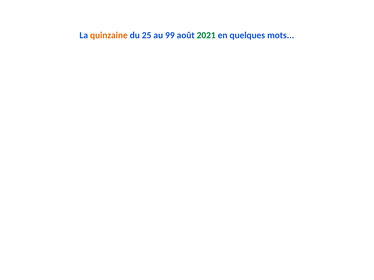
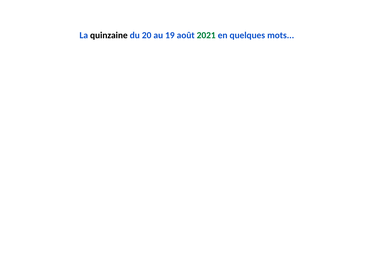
quinzaine colour: orange -> black
25: 25 -> 20
99: 99 -> 19
